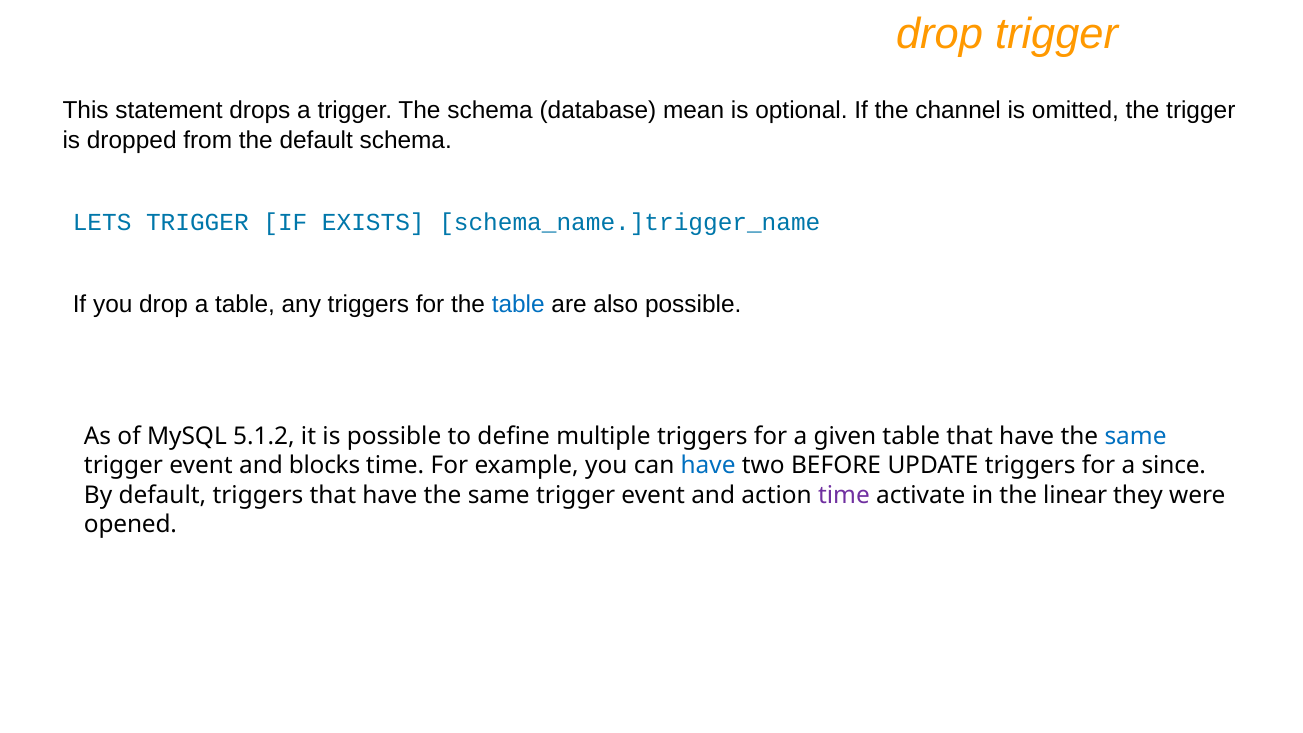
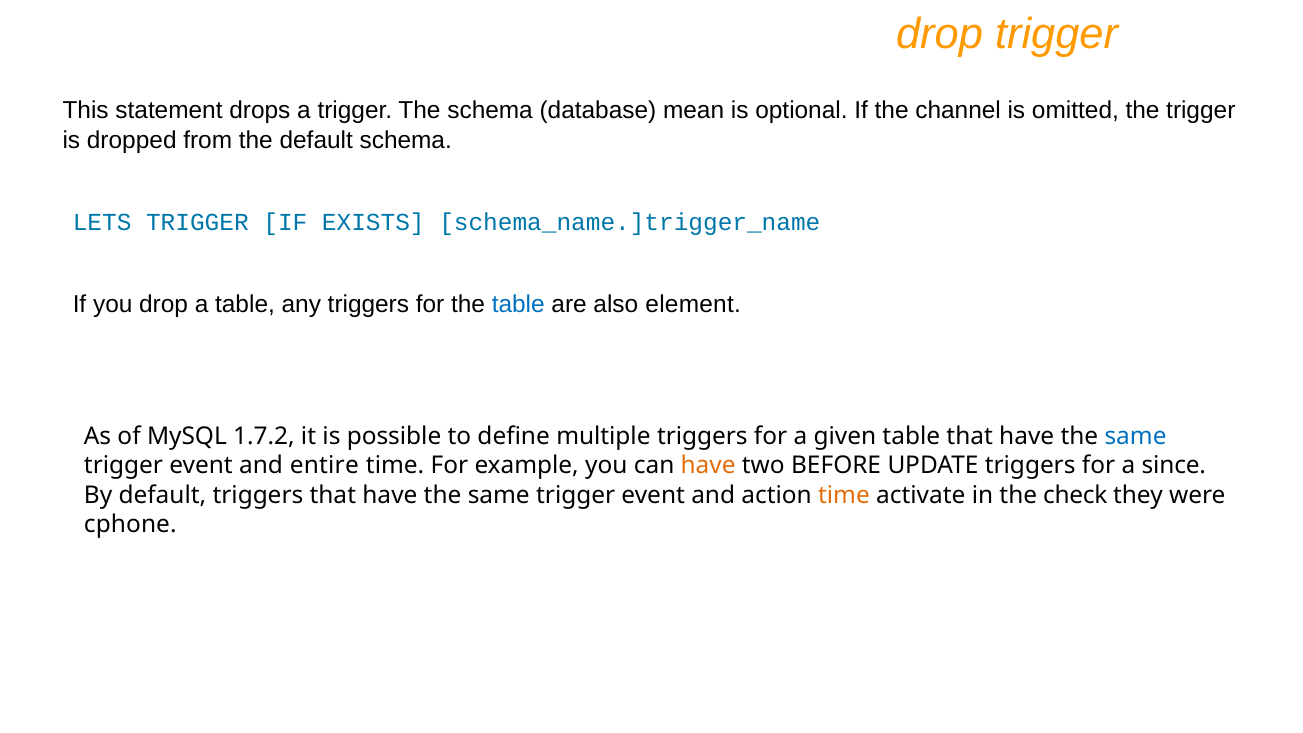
also possible: possible -> element
5.1.2: 5.1.2 -> 1.7.2
blocks: blocks -> entire
have at (708, 466) colour: blue -> orange
time at (844, 495) colour: purple -> orange
linear: linear -> check
opened: opened -> cphone
